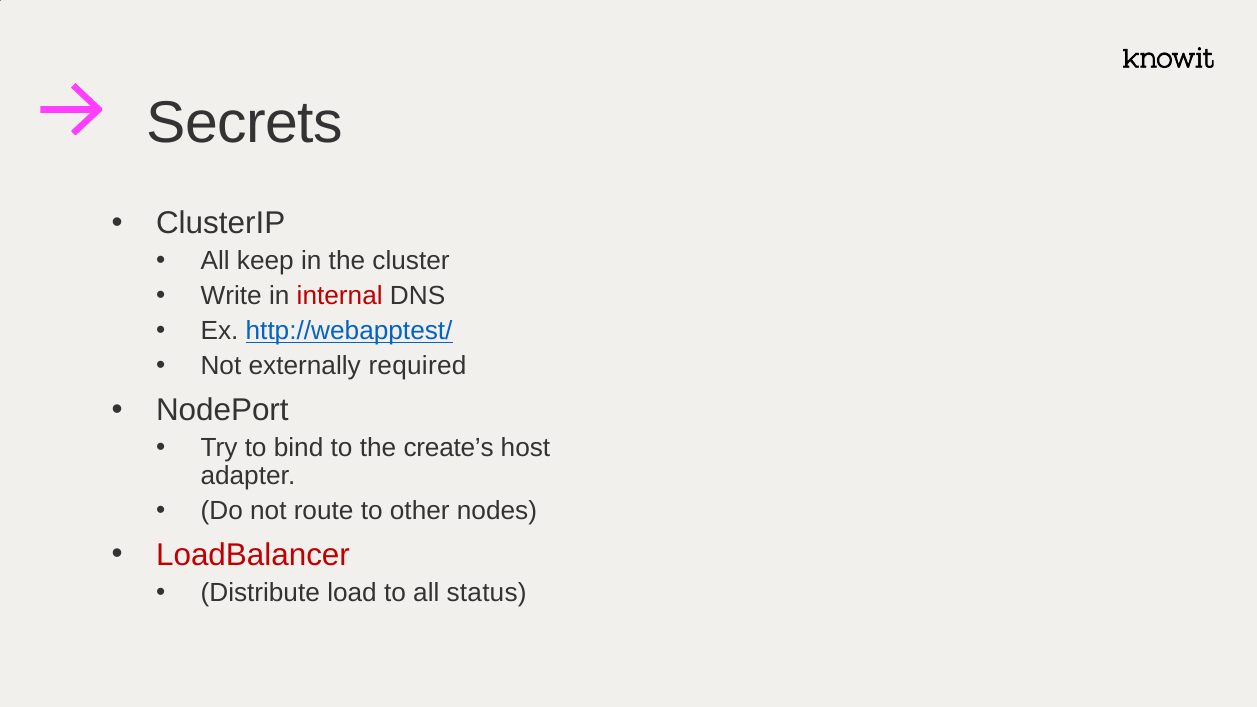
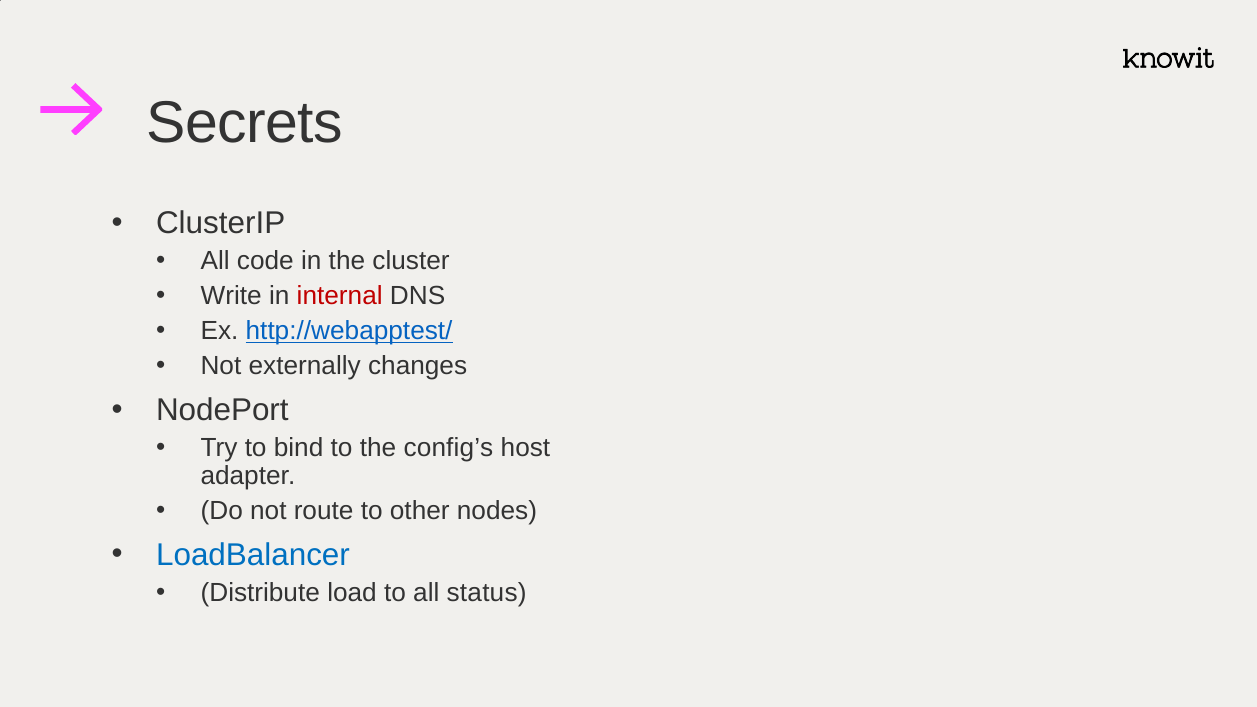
keep: keep -> code
required: required -> changes
create’s: create’s -> config’s
LoadBalancer colour: red -> blue
